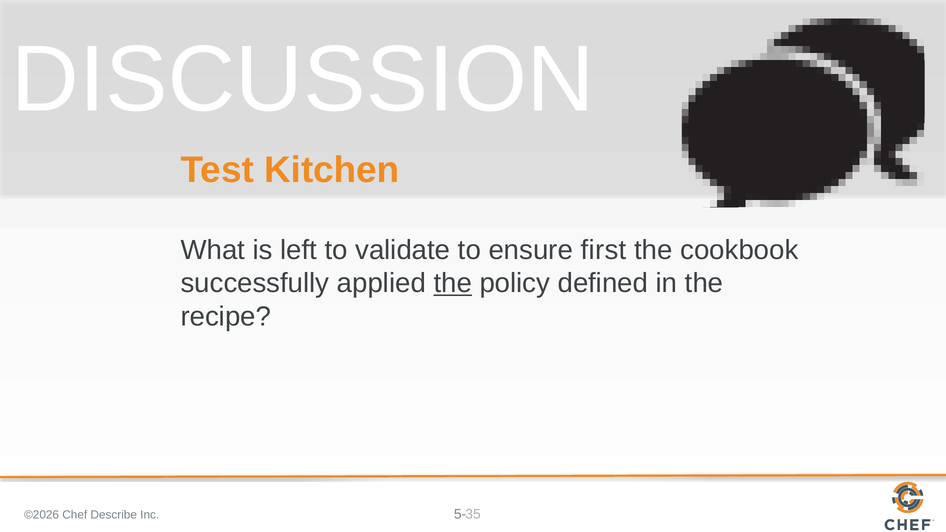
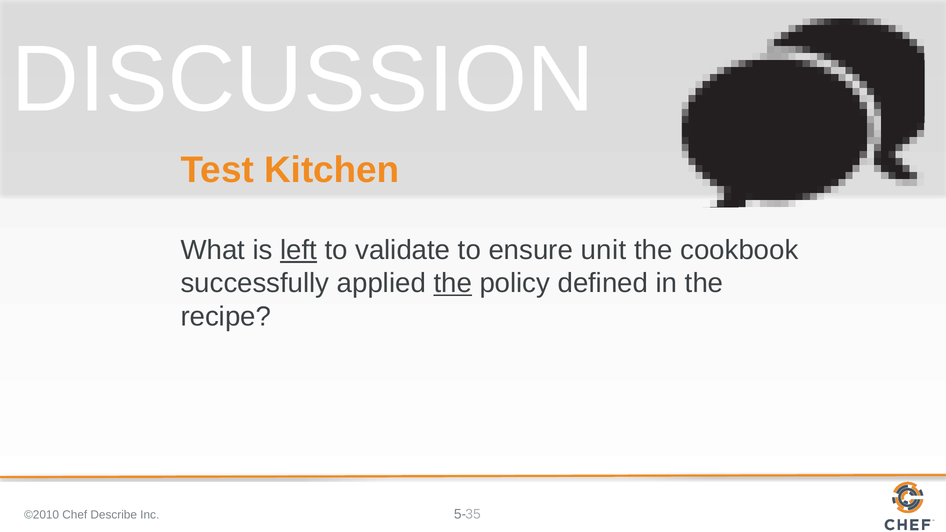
left underline: none -> present
first: first -> unit
©2026: ©2026 -> ©2010
